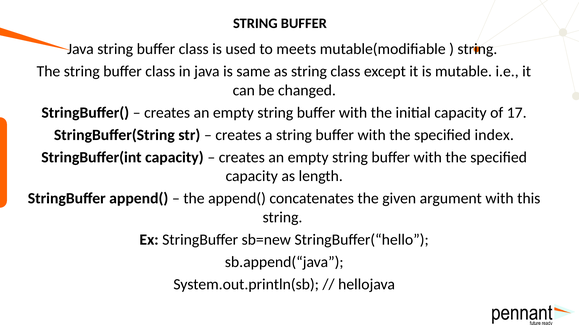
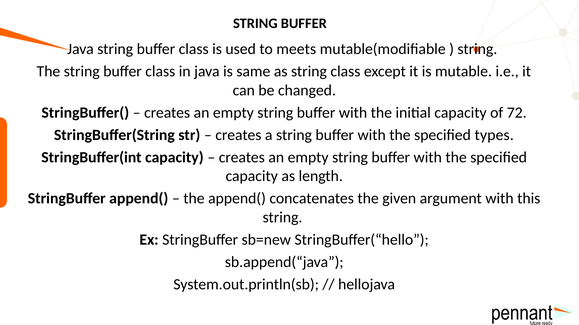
17: 17 -> 72
index: index -> types
